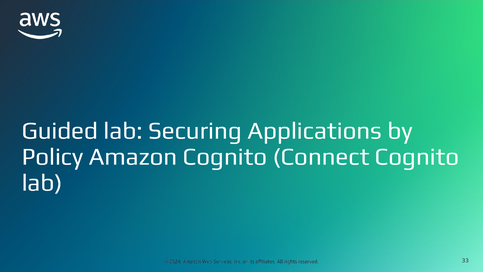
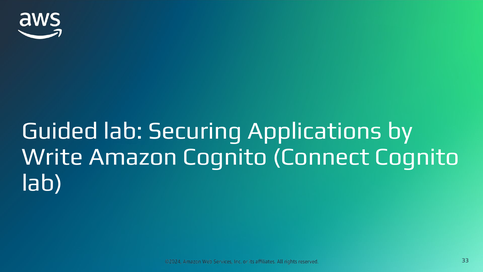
Policy: Policy -> Write
